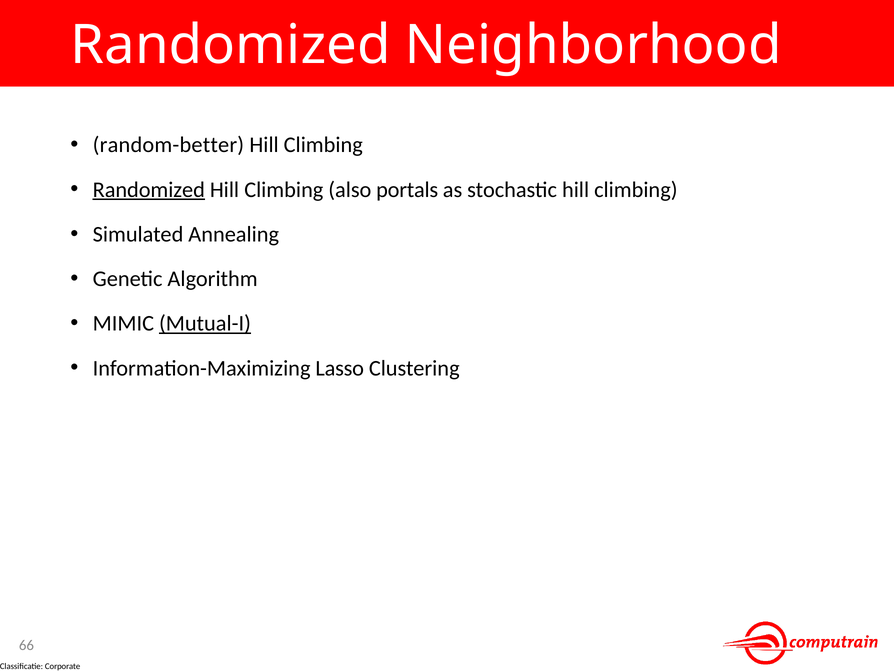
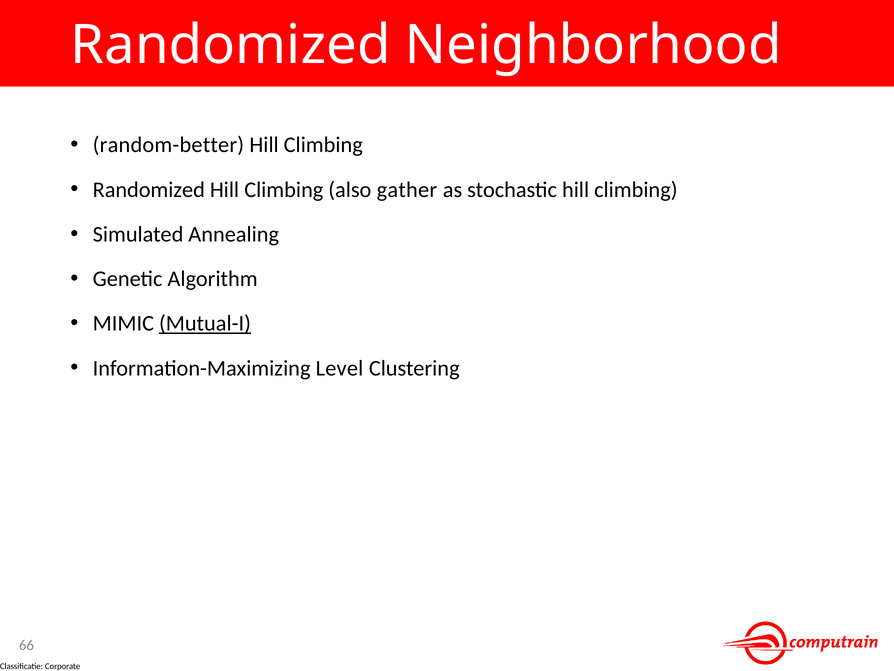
Randomized at (149, 190) underline: present -> none
portals: portals -> gather
Lasso: Lasso -> Level
